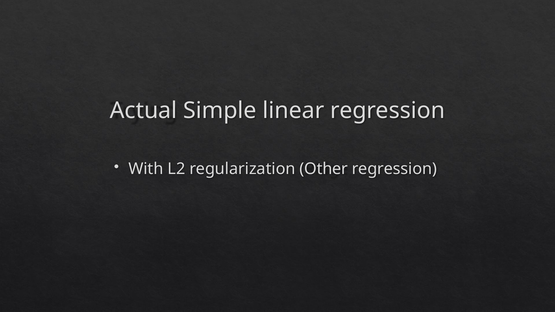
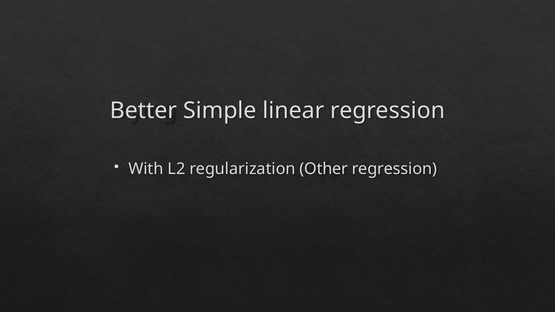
Actual: Actual -> Better
